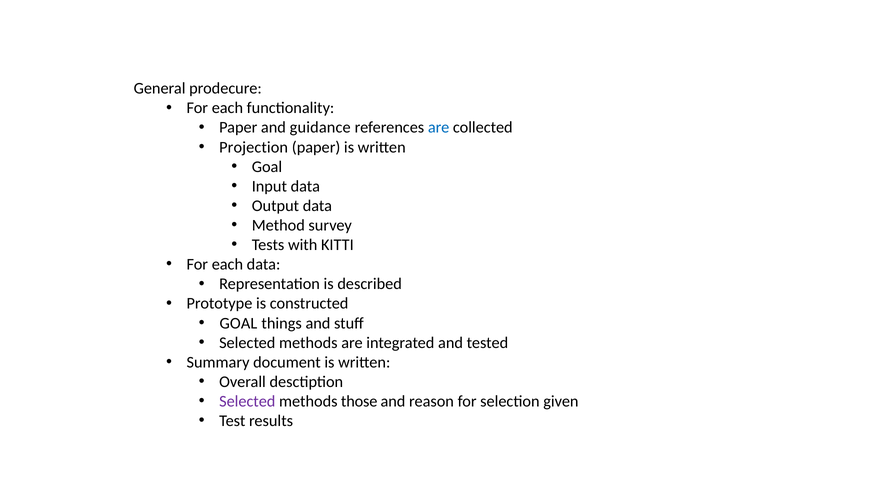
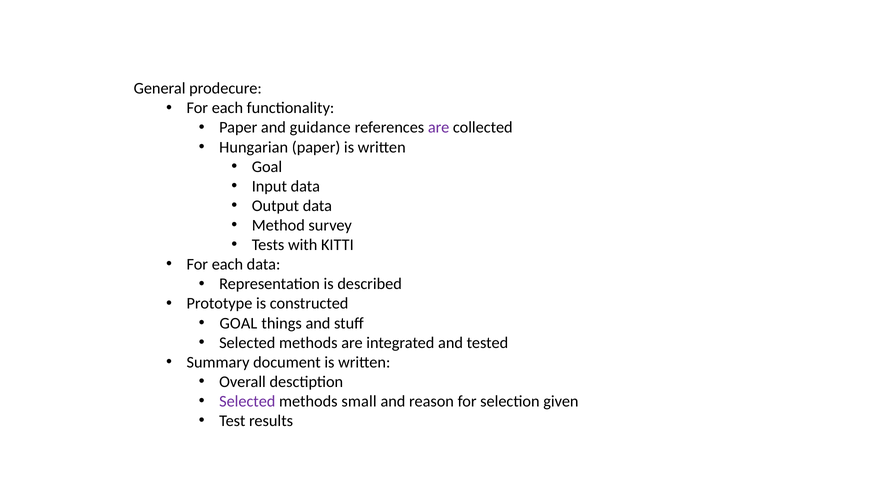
are at (439, 128) colour: blue -> purple
Projection: Projection -> Hungarian
those: those -> small
